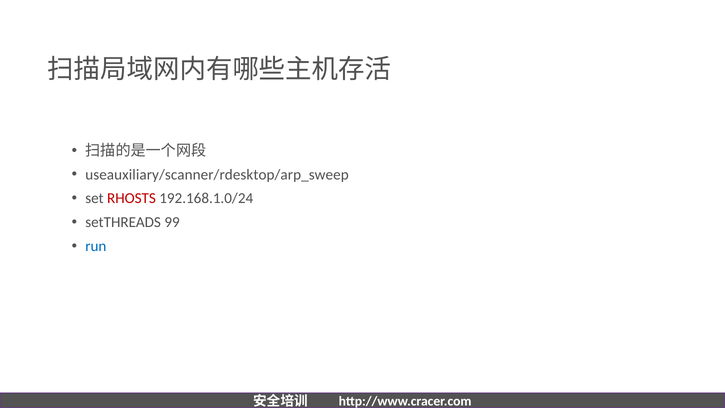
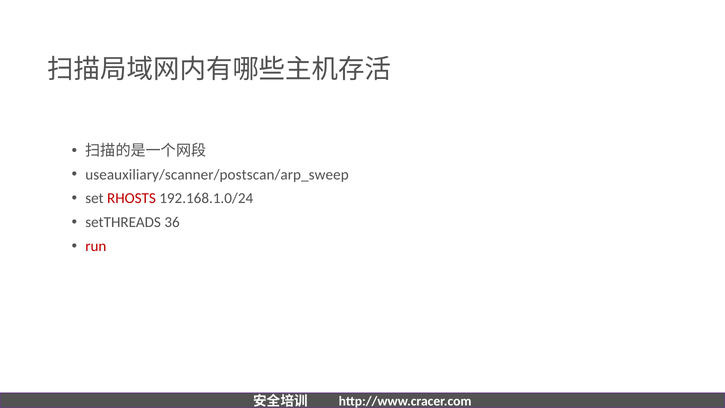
useauxiliary/scanner/rdesktop/arp_sweep: useauxiliary/scanner/rdesktop/arp_sweep -> useauxiliary/scanner/postscan/arp_sweep
99: 99 -> 36
run colour: blue -> red
